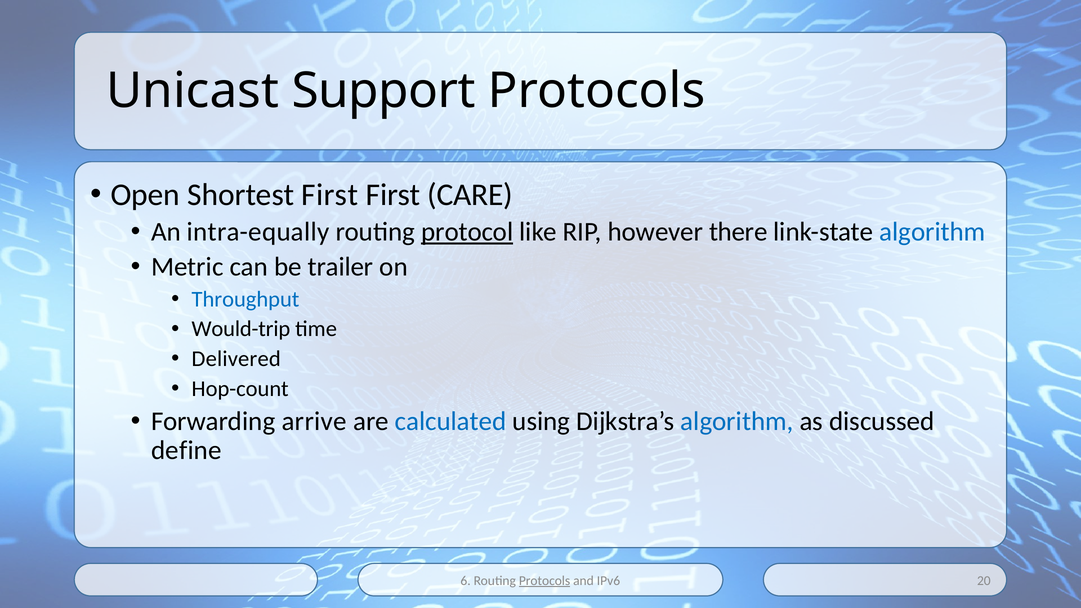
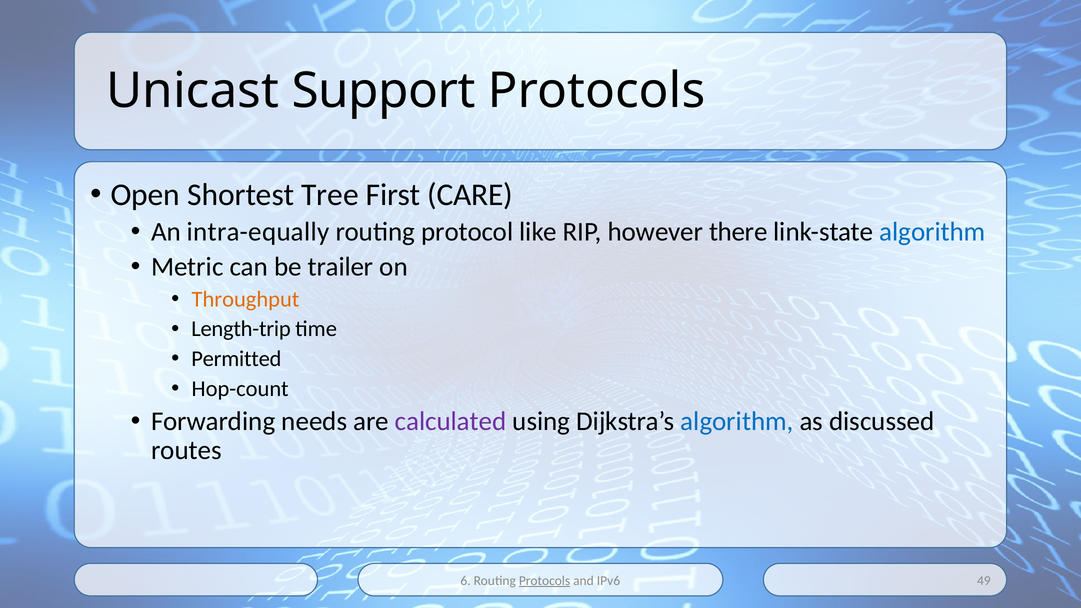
Shortest First: First -> Tree
protocol underline: present -> none
Throughput colour: blue -> orange
Would-trip: Would-trip -> Length-trip
Delivered: Delivered -> Permitted
arrive: arrive -> needs
calculated colour: blue -> purple
define: define -> routes
20: 20 -> 49
